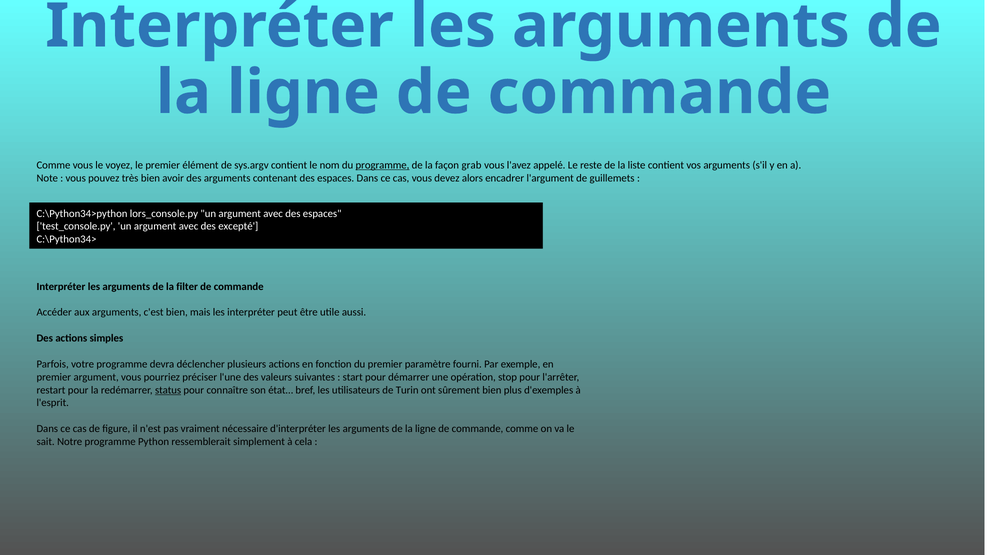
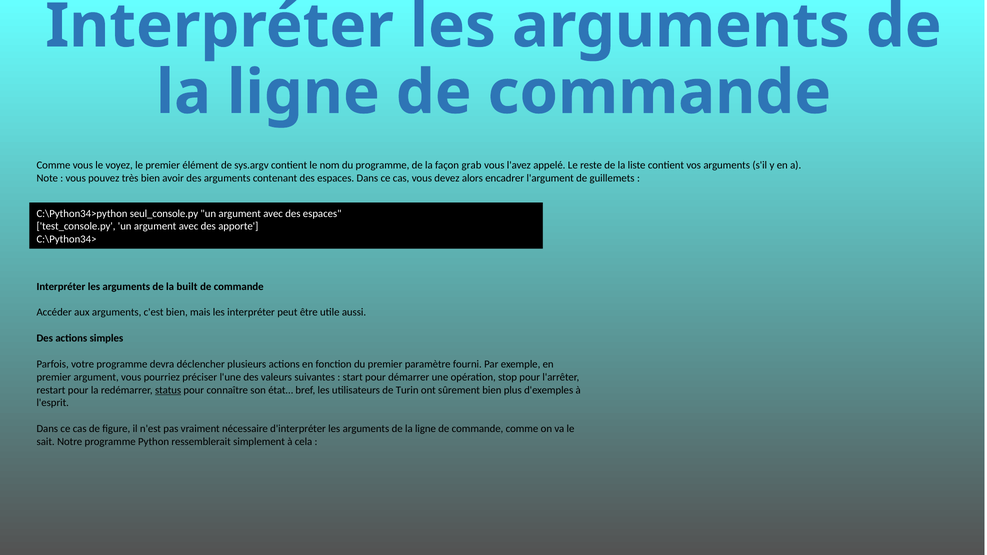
programme at (382, 165) underline: present -> none
lors_console.py: lors_console.py -> seul_console.py
excepté: excepté -> apporte
filter: filter -> built
